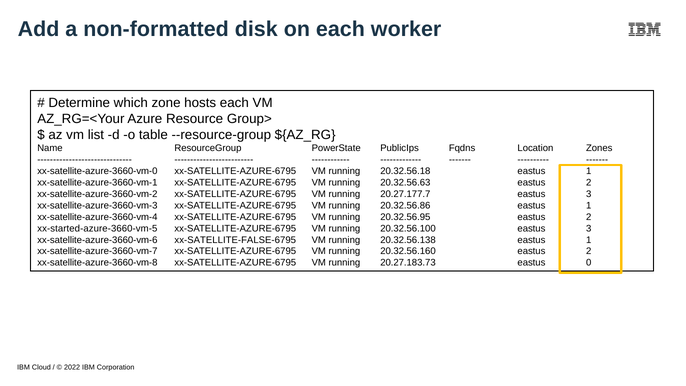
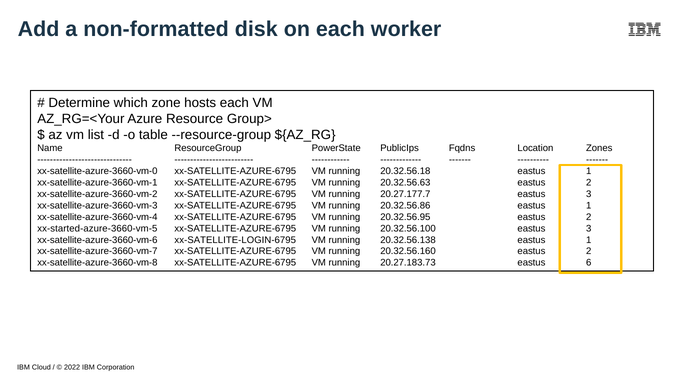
xx-SATELLITE-FALSE-6795: xx-SATELLITE-FALSE-6795 -> xx-SATELLITE-LOGIN-6795
0: 0 -> 6
